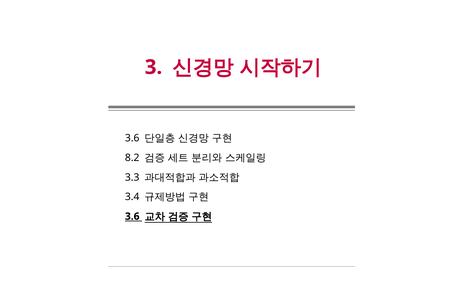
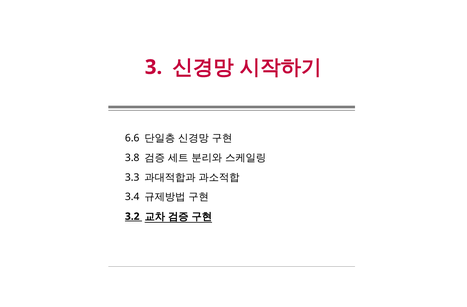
3.6 at (132, 138): 3.6 -> 6.6
8.2: 8.2 -> 3.8
3.6 at (132, 216): 3.6 -> 3.2
